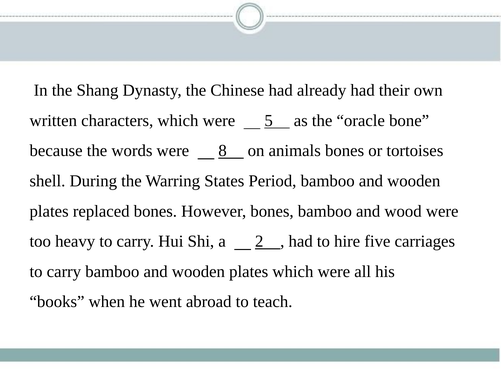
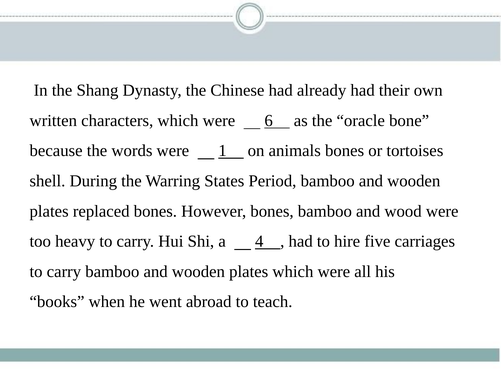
5: 5 -> 6
8: 8 -> 1
2: 2 -> 4
